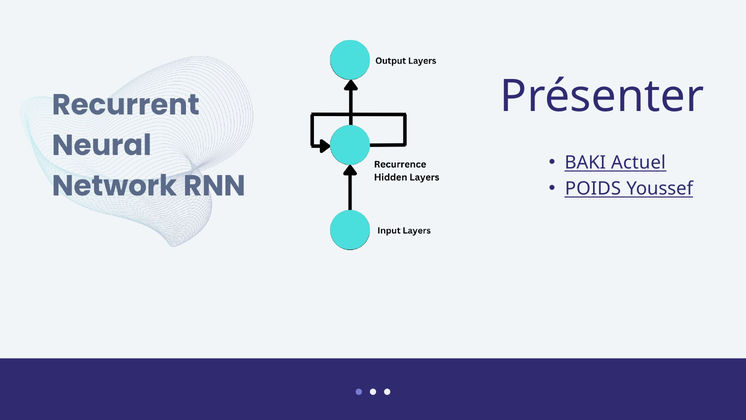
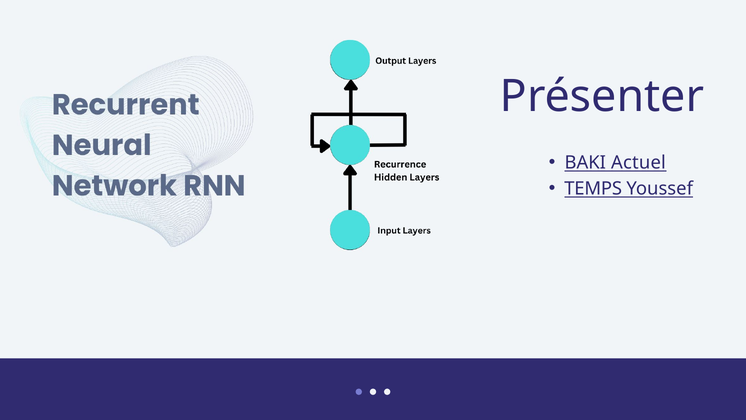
POIDS: POIDS -> TEMPS
